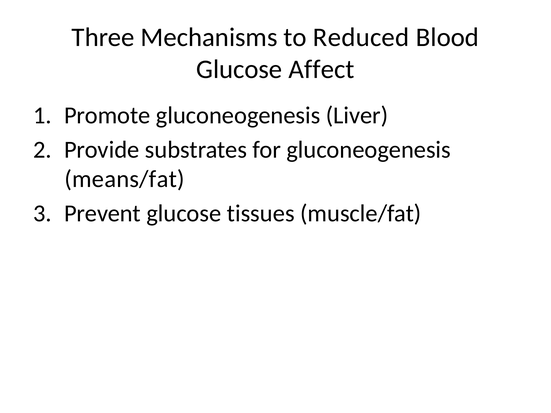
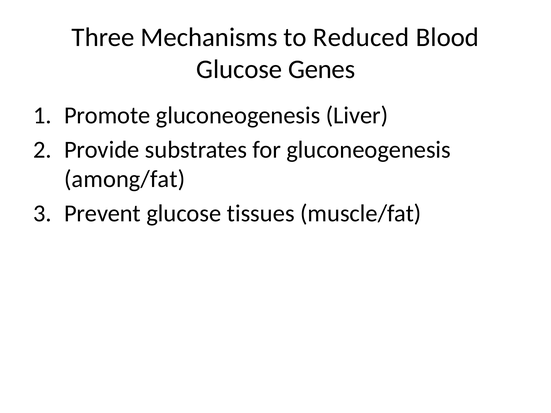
Affect: Affect -> Genes
means/fat: means/fat -> among/fat
